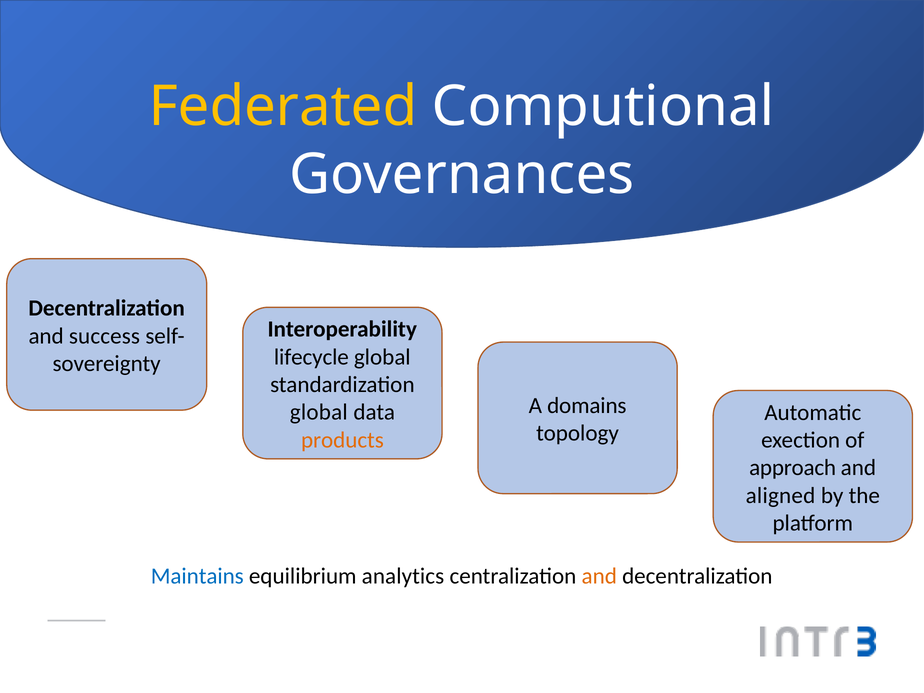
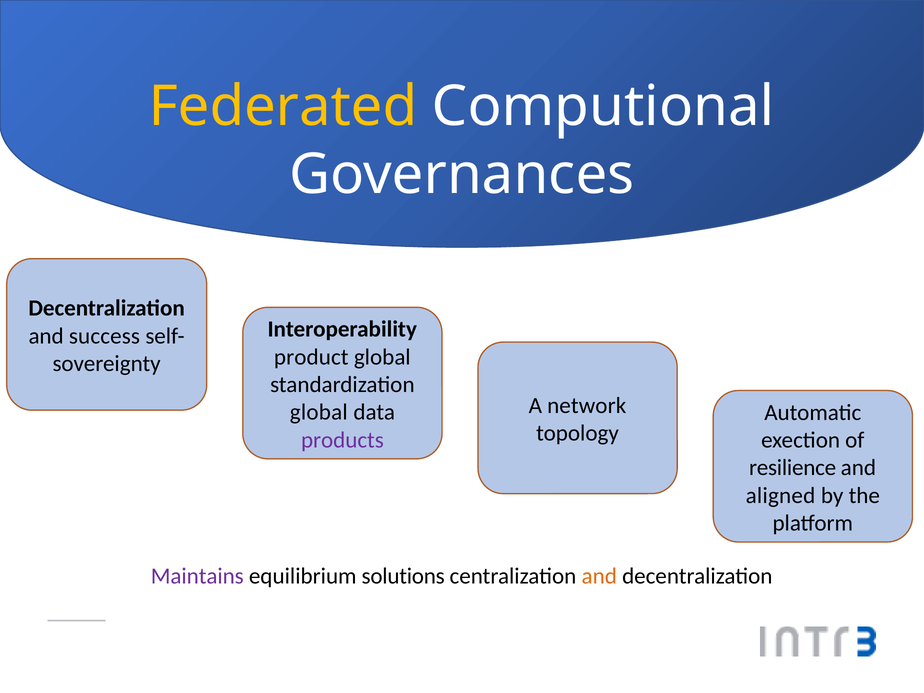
lifecycle: lifecycle -> product
domains: domains -> network
products colour: orange -> purple
approach: approach -> resilience
Maintains colour: blue -> purple
analytics: analytics -> solutions
